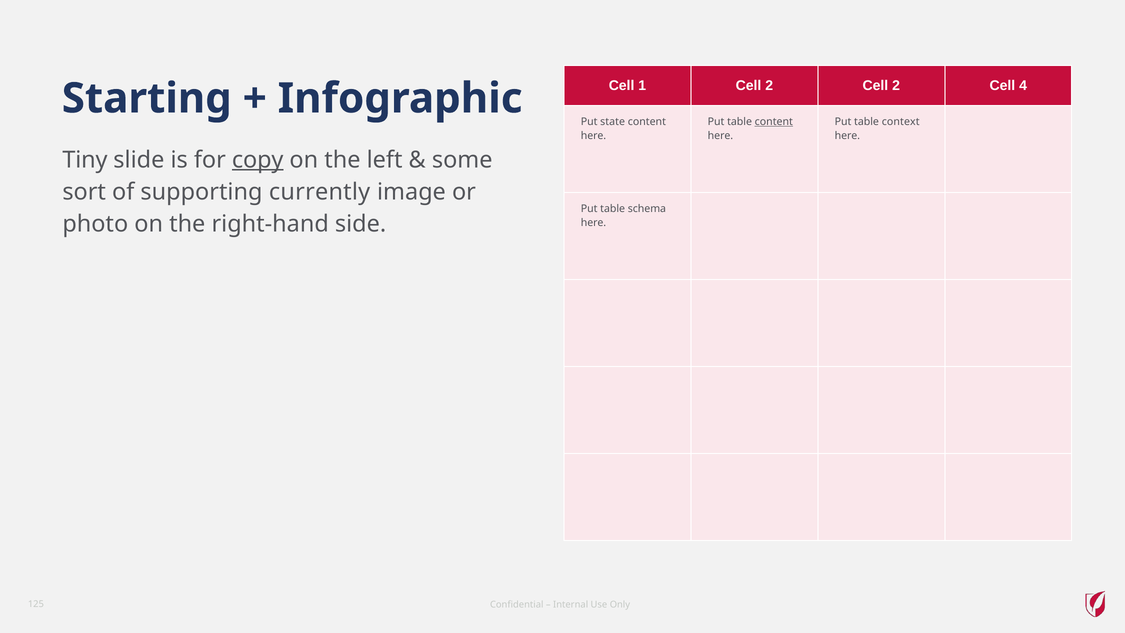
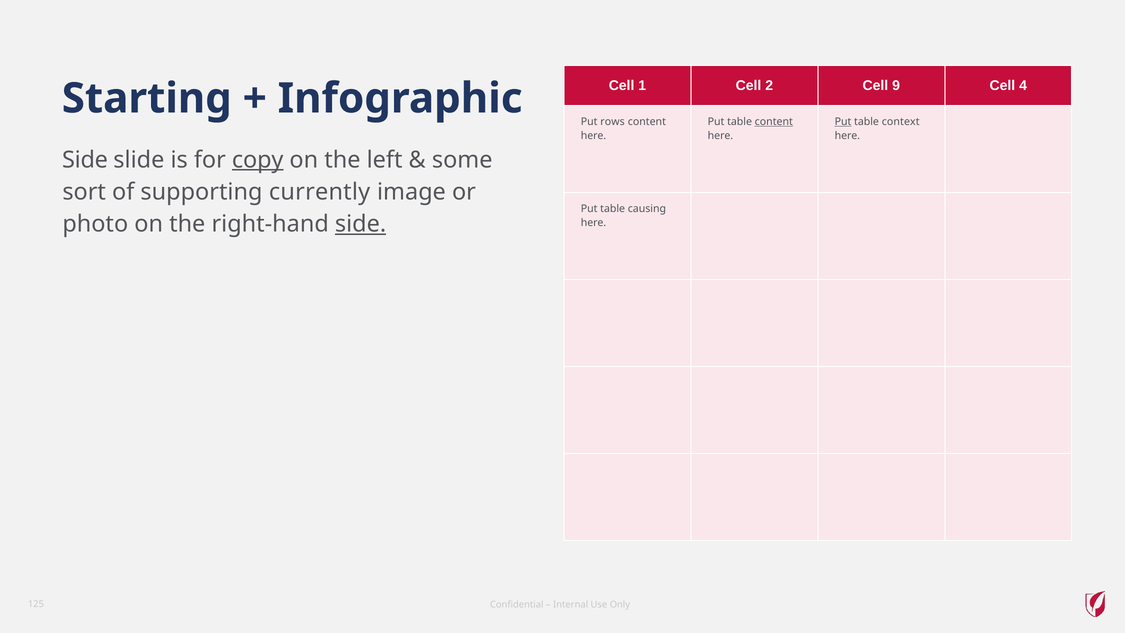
2 Cell 2: 2 -> 9
state: state -> rows
Put at (843, 122) underline: none -> present
Tiny at (85, 160): Tiny -> Side
schema: schema -> causing
side at (361, 224) underline: none -> present
